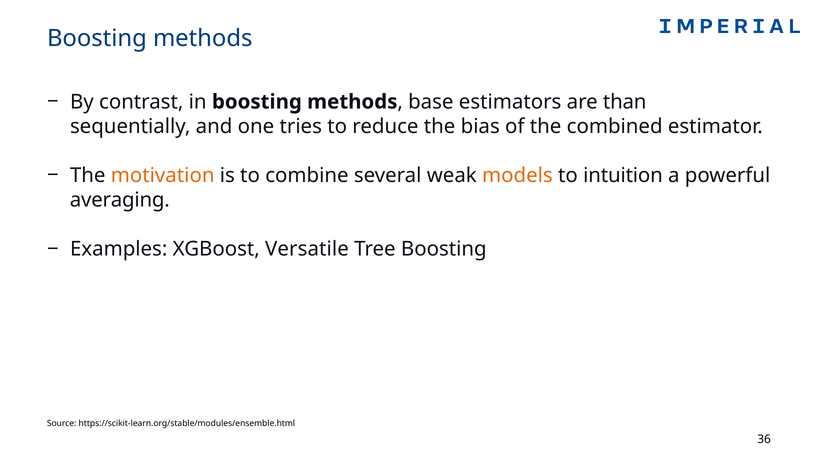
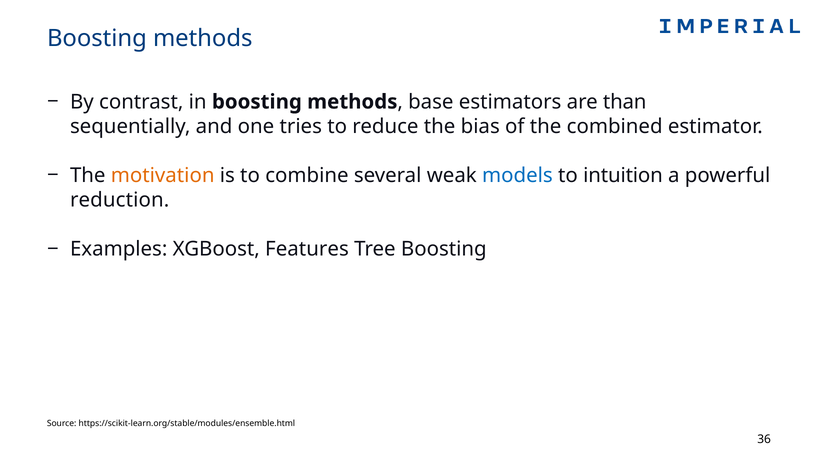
models colour: orange -> blue
averaging: averaging -> reduction
Versatile: Versatile -> Features
